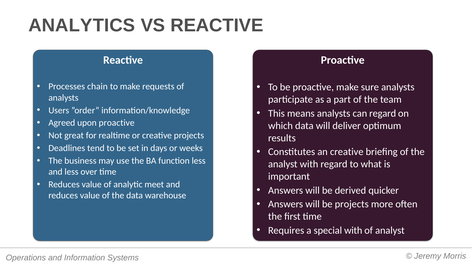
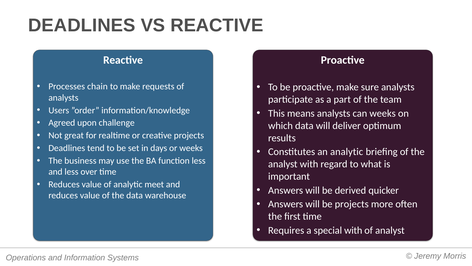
ANALYTICS at (82, 25): ANALYTICS -> DEADLINES
can regard: regard -> weeks
upon proactive: proactive -> challenge
an creative: creative -> analytic
